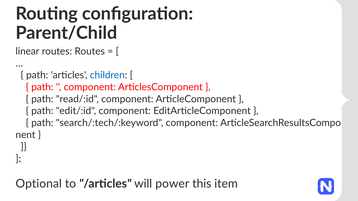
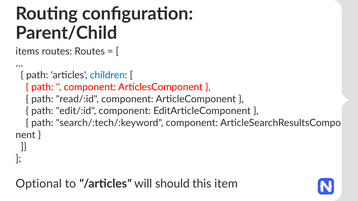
linear: linear -> items
power: power -> should
